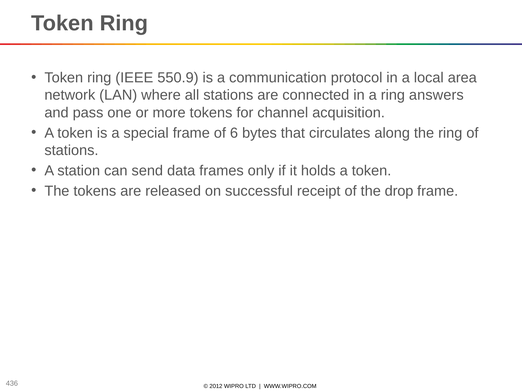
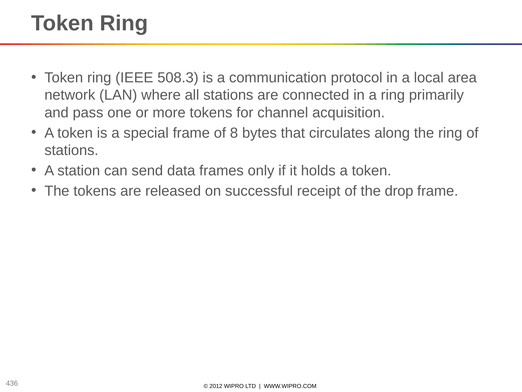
550.9: 550.9 -> 508.3
answers: answers -> primarily
6: 6 -> 8
